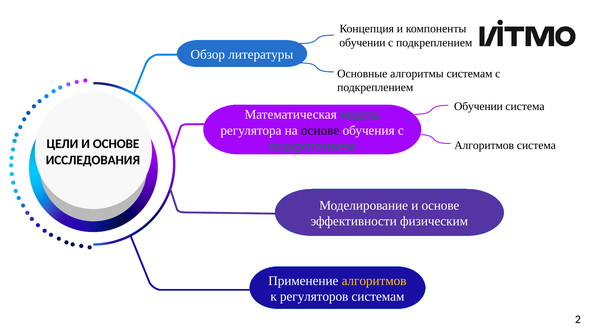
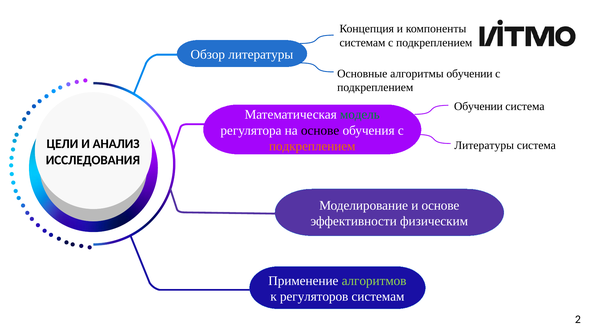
обучении at (362, 43): обучении -> системам
алгоритмы системам: системам -> обучении
ЦЕЛИ И ОСНОВЕ: ОСНОВЕ -> АНАЛИЗ
Алгоритмов at (484, 145): Алгоритмов -> Литературы
подкреплением at (312, 146) colour: green -> orange
алгоритмов at (374, 281) colour: yellow -> light green
